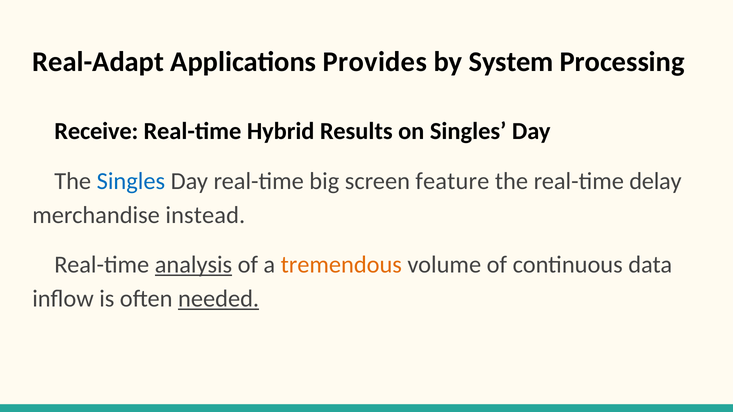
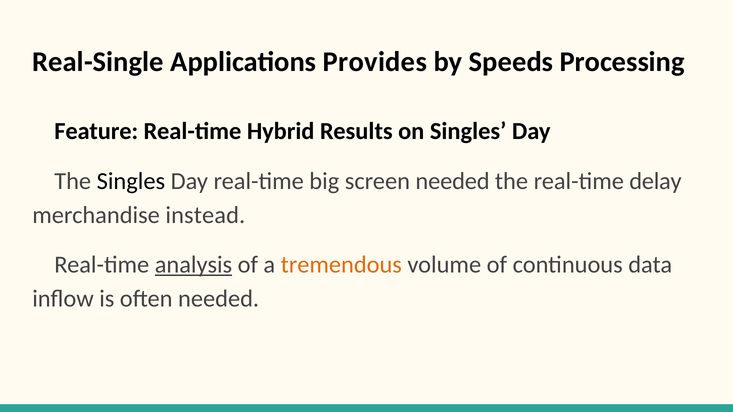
Real-Adapt: Real-Adapt -> Real-Single
System: System -> Speeds
Receive: Receive -> Feature
Singles at (131, 181) colour: blue -> black
screen feature: feature -> needed
needed at (219, 299) underline: present -> none
